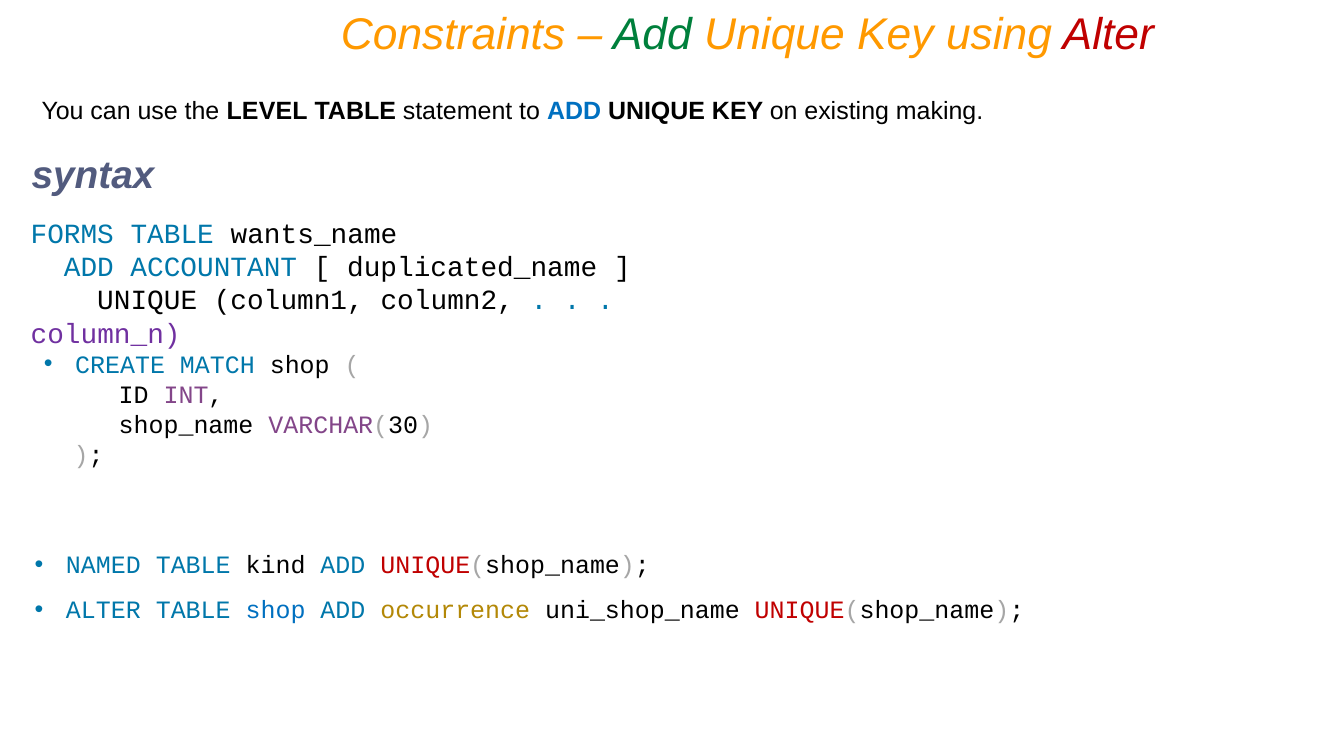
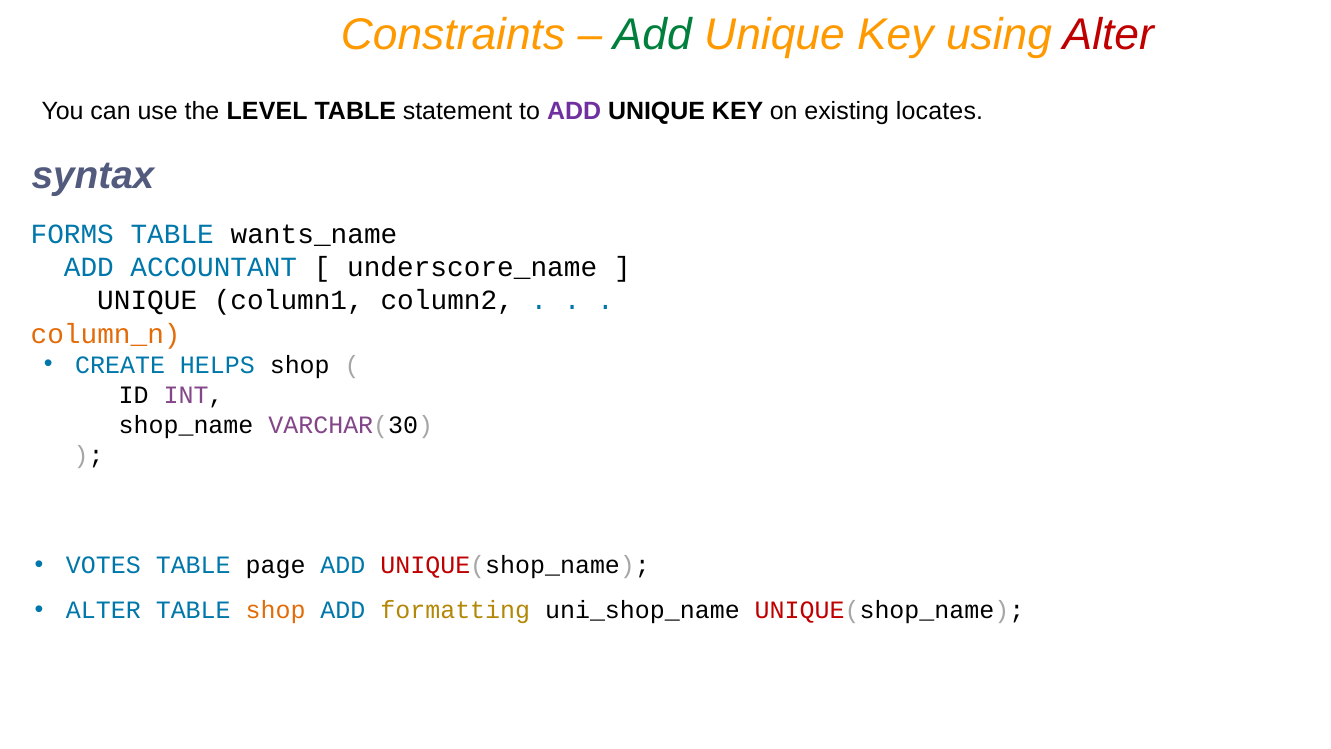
ADD at (574, 111) colour: blue -> purple
making: making -> locates
duplicated_name: duplicated_name -> underscore_name
column_n colour: purple -> orange
MATCH: MATCH -> HELPS
NAMED: NAMED -> VOTES
kind: kind -> page
shop at (276, 610) colour: blue -> orange
occurrence: occurrence -> formatting
